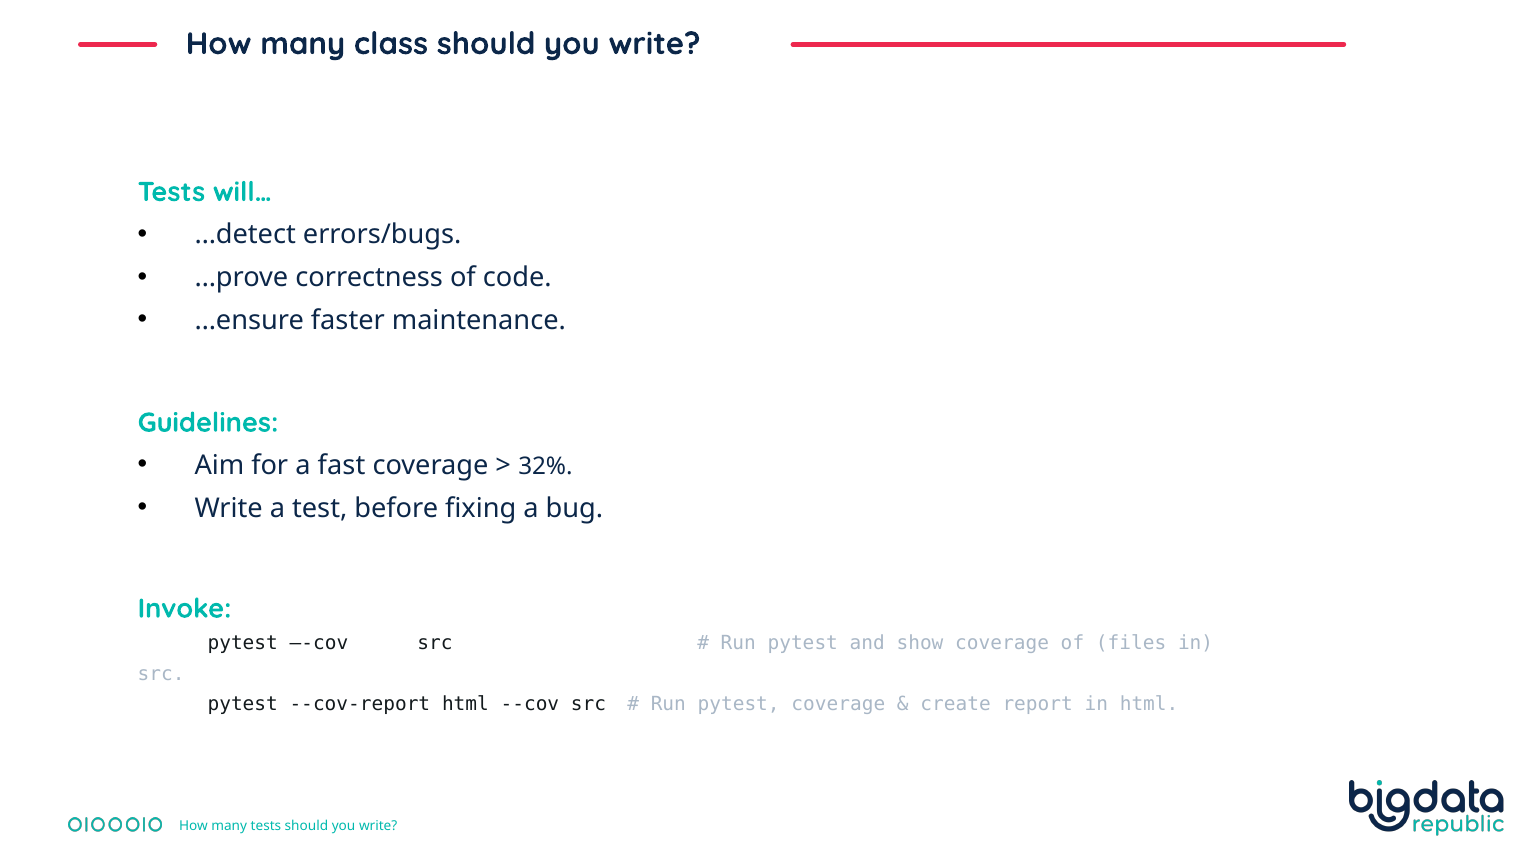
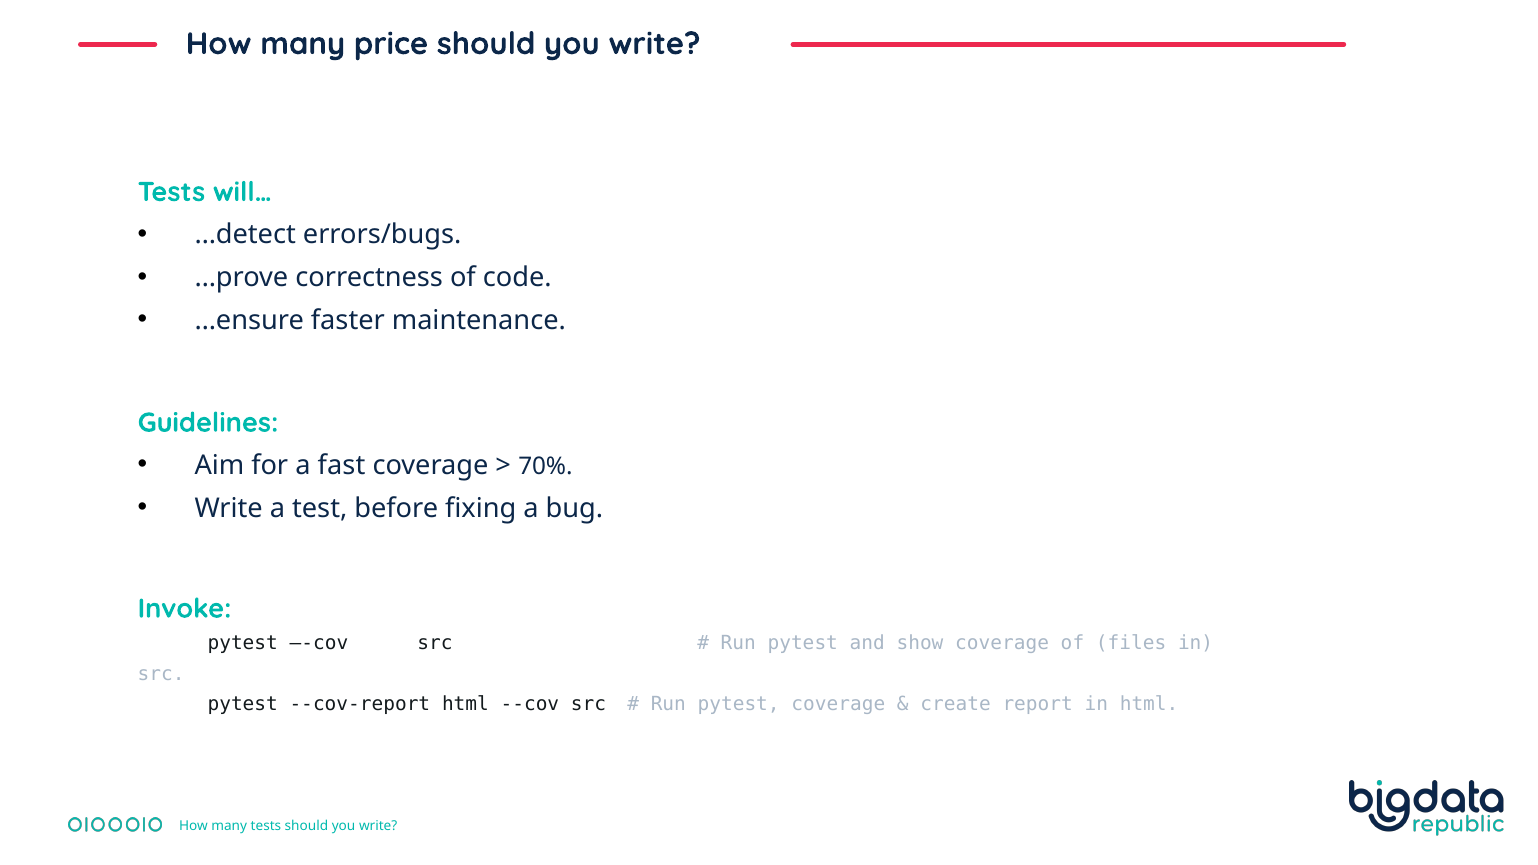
class: class -> price
32%: 32% -> 70%
